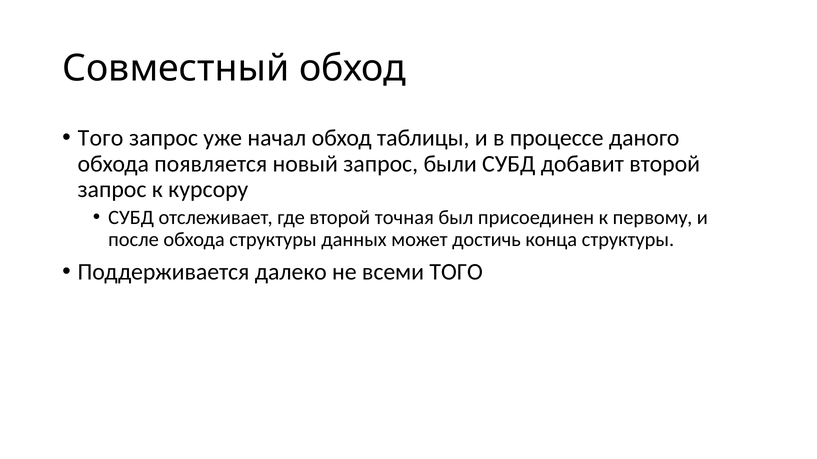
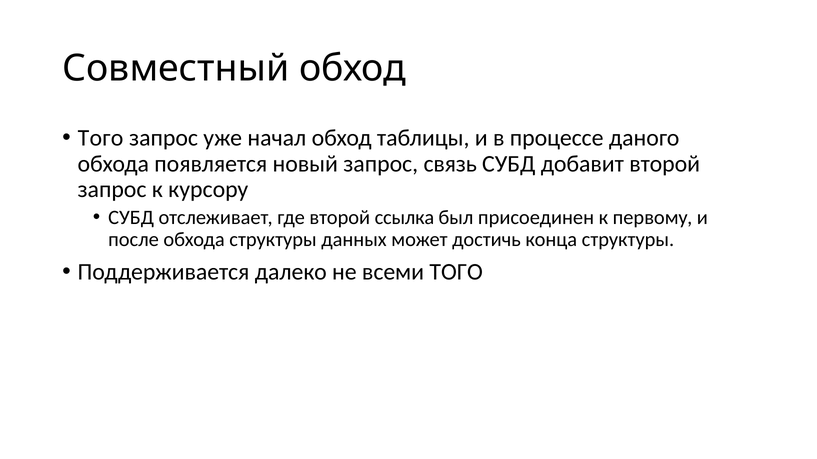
были: были -> связь
точная: точная -> ссылка
